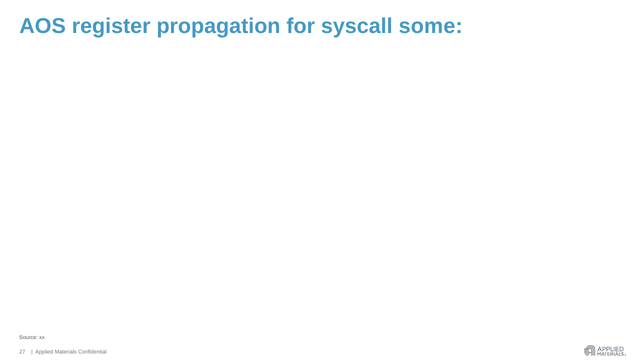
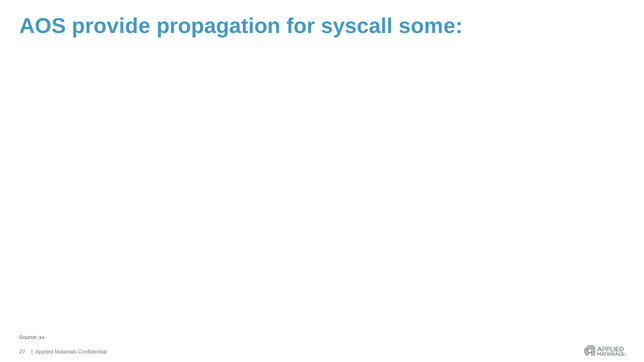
register: register -> provide
